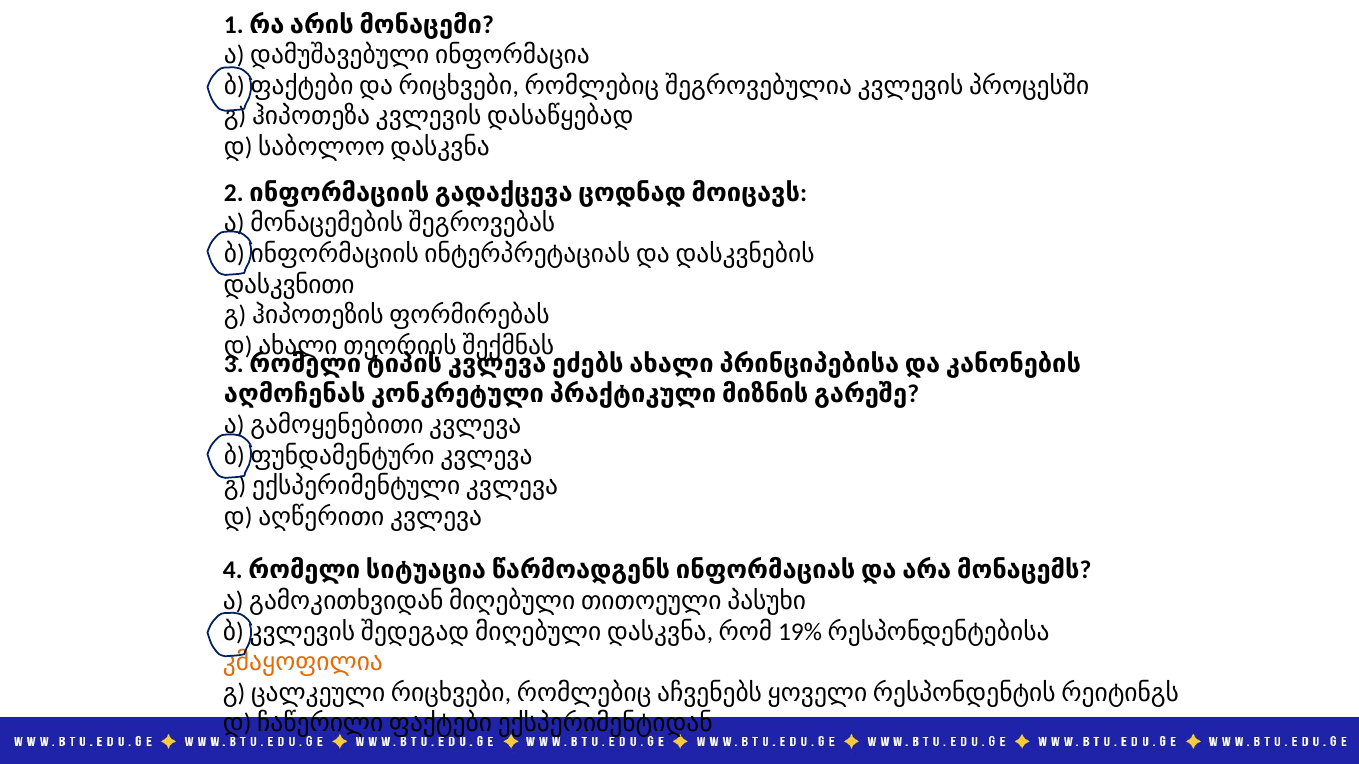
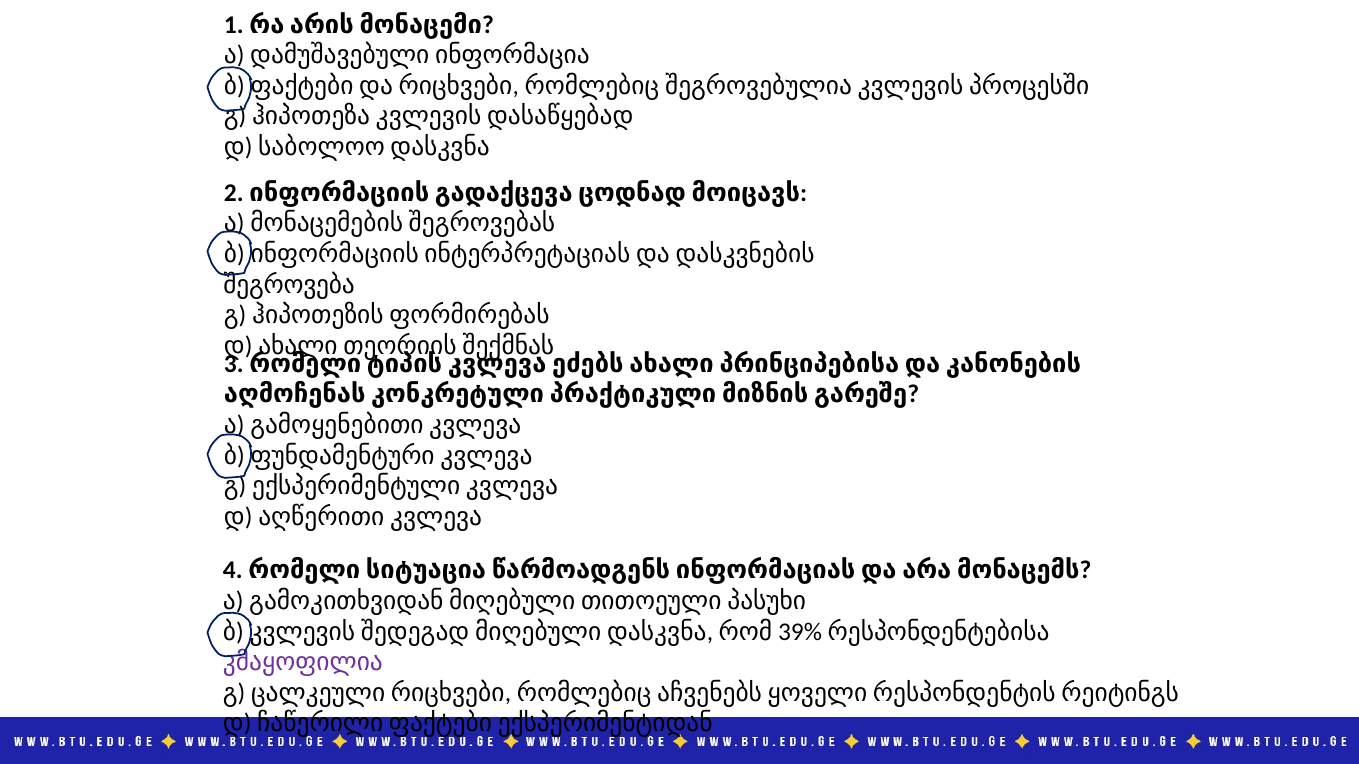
დასკვნითი: დასკვნითი -> შეგროვება
19%: 19% -> 39%
კმაყოფილია colour: orange -> purple
